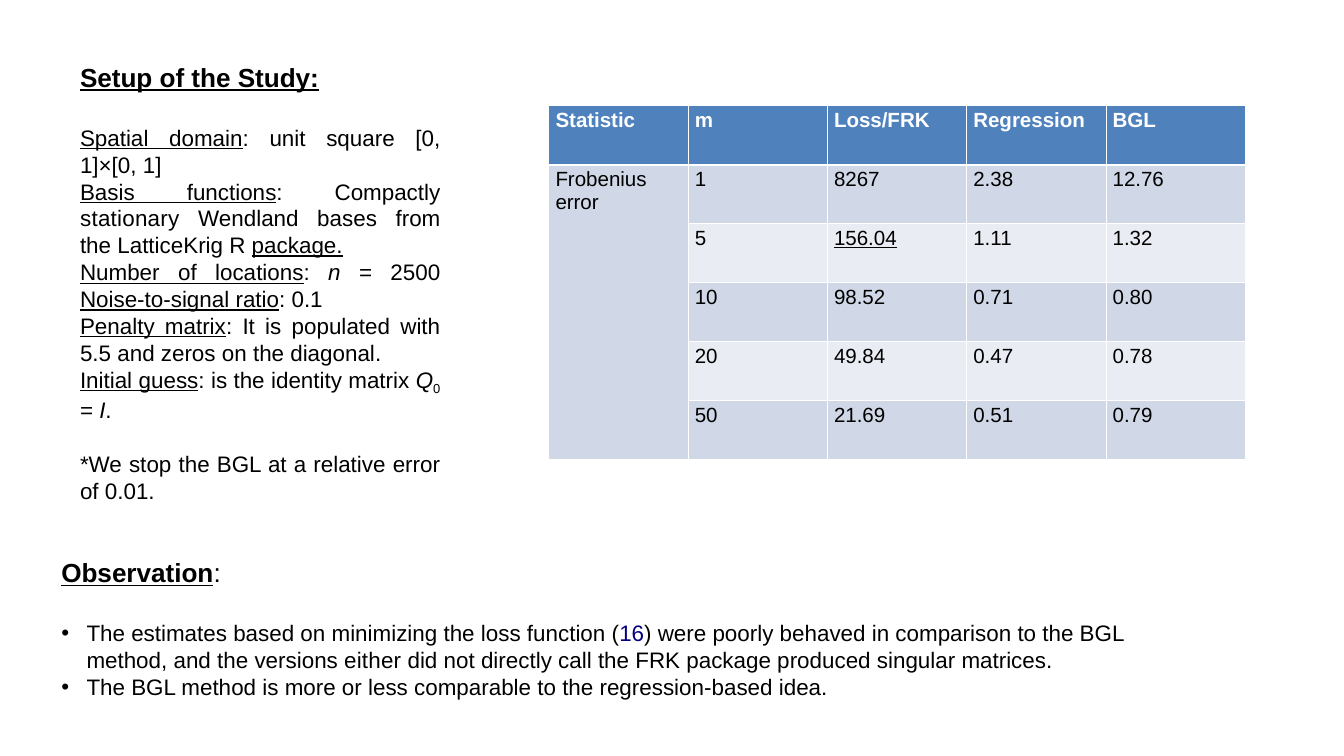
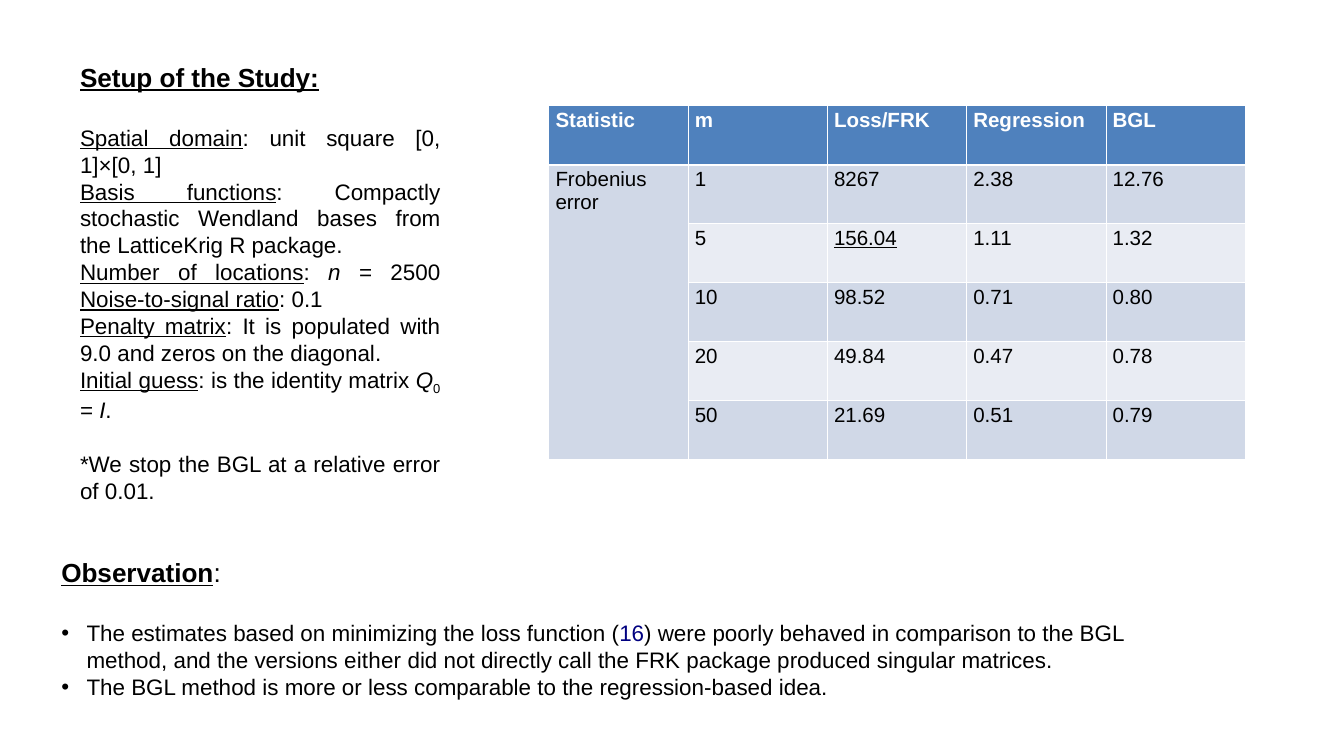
stationary: stationary -> stochastic
package at (297, 246) underline: present -> none
5.5: 5.5 -> 9.0
